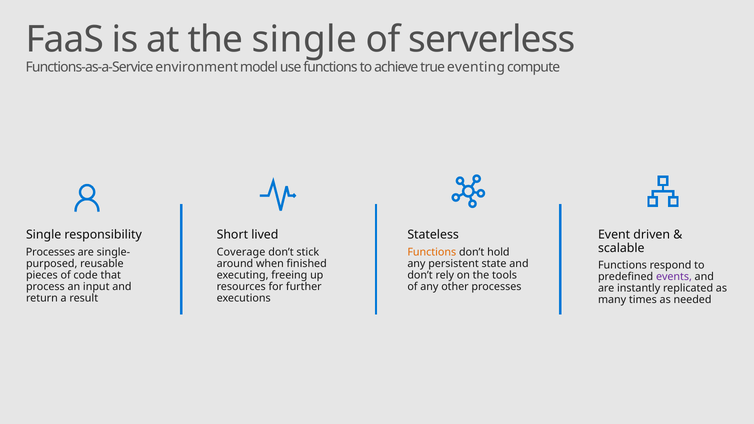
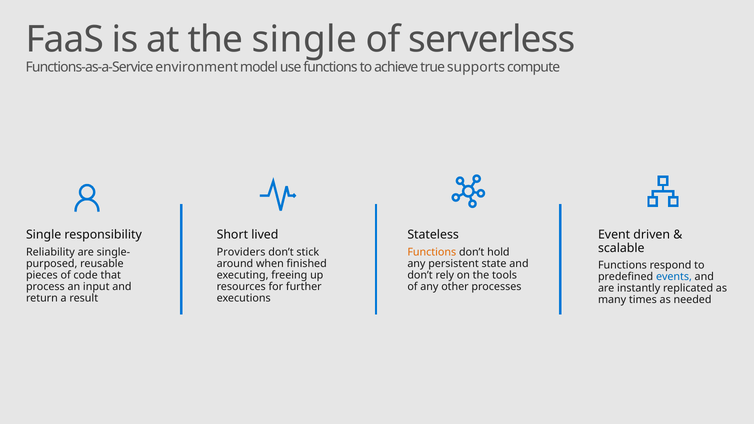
eventing: eventing -> supports
Processes at (50, 252): Processes -> Reliability
Coverage: Coverage -> Providers
events colour: purple -> blue
